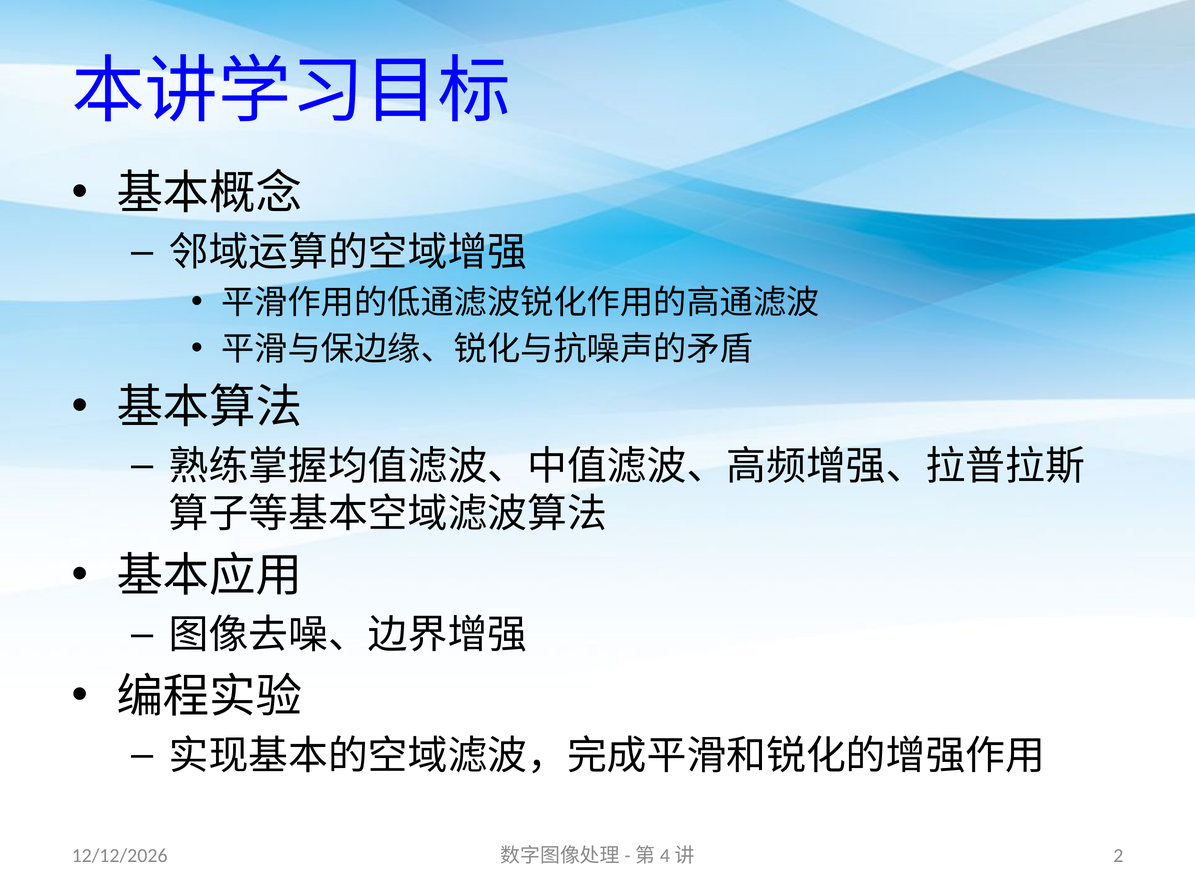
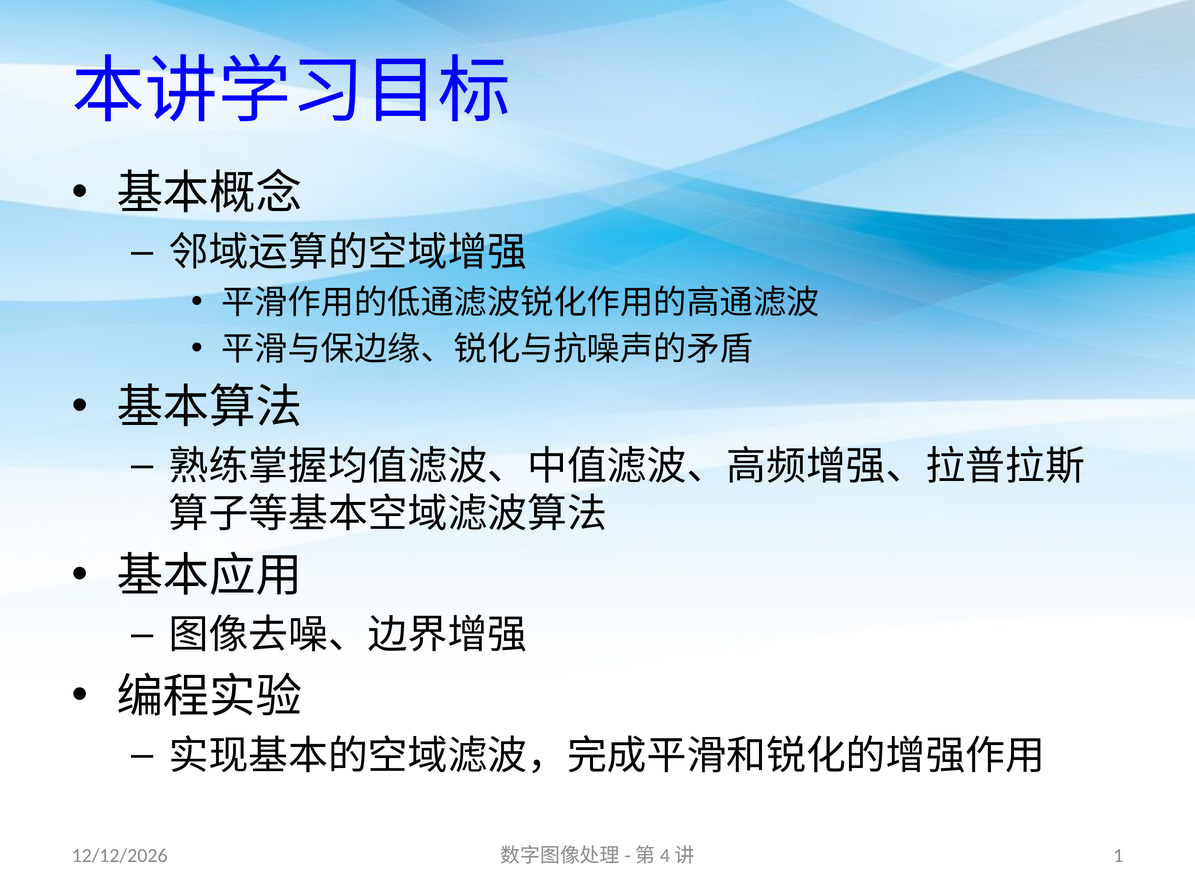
2: 2 -> 1
